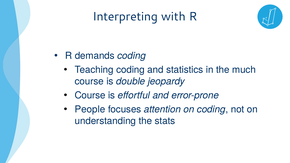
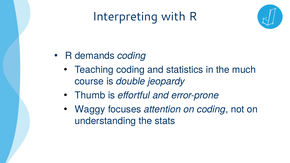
Course at (90, 95): Course -> Thumb
People: People -> Waggy
